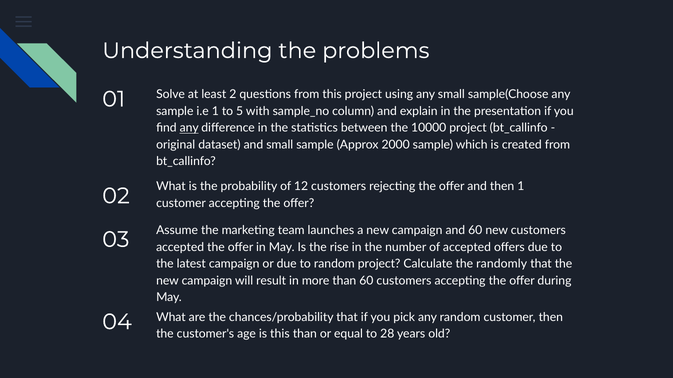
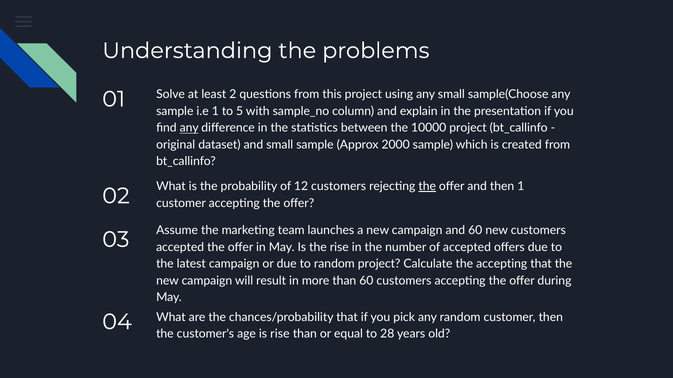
the at (427, 187) underline: none -> present
the randomly: randomly -> accepting
is this: this -> rise
